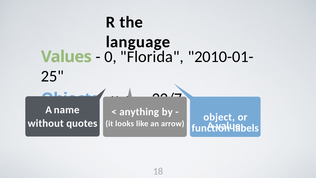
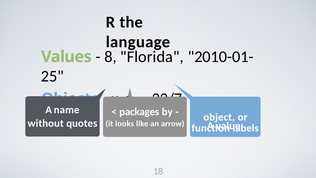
0: 0 -> 8
anything: anything -> packages
